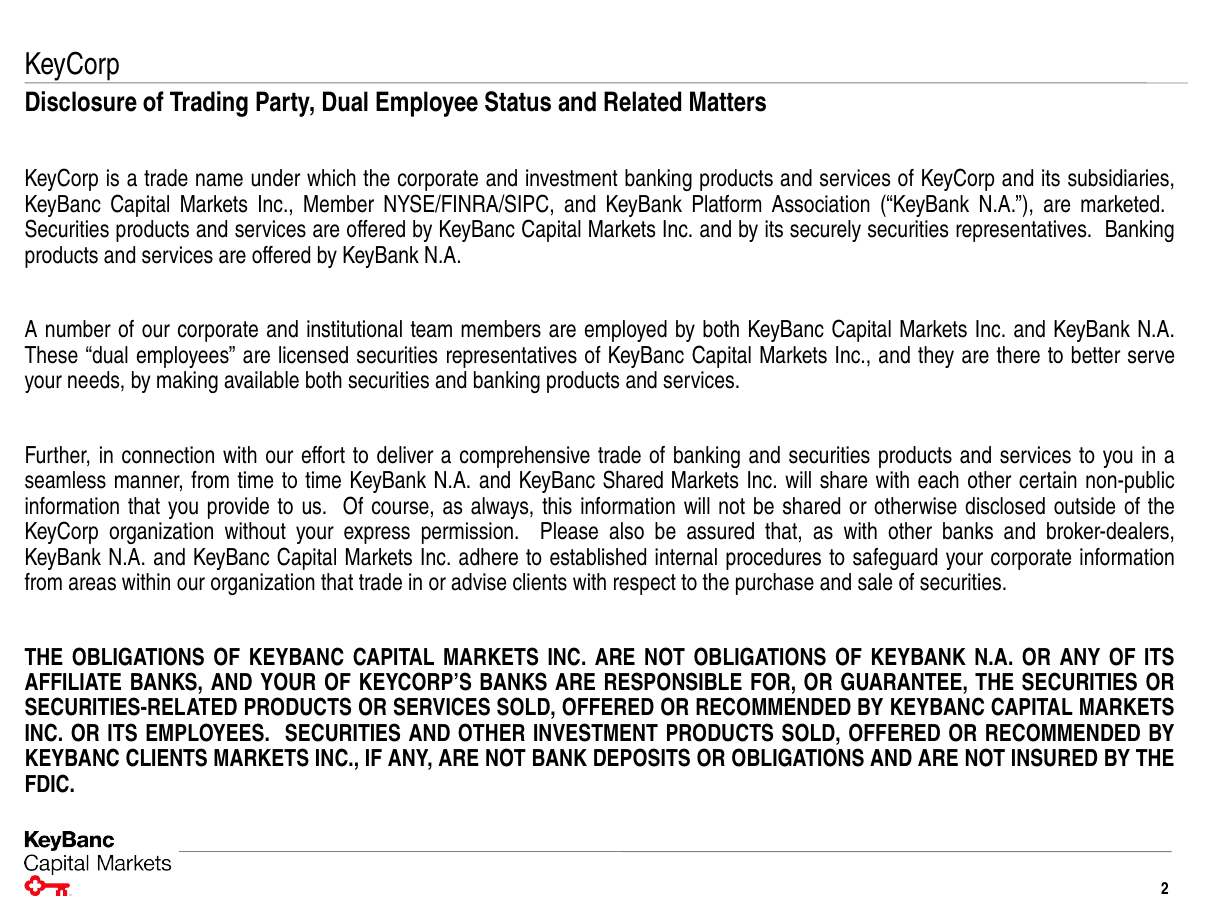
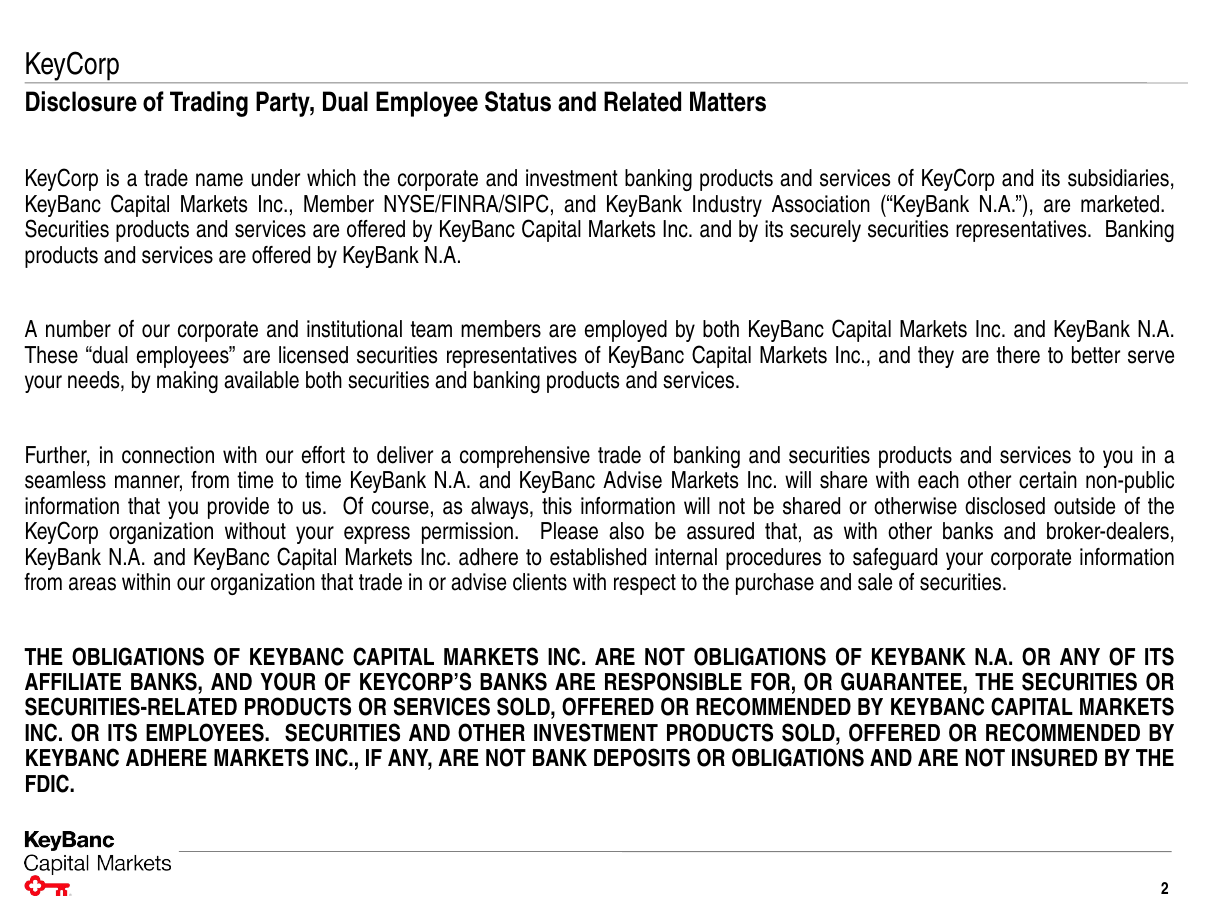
Platform: Platform -> Industry
KeyBanc Shared: Shared -> Advise
KEYBANC CLIENTS: CLIENTS -> ADHERE
